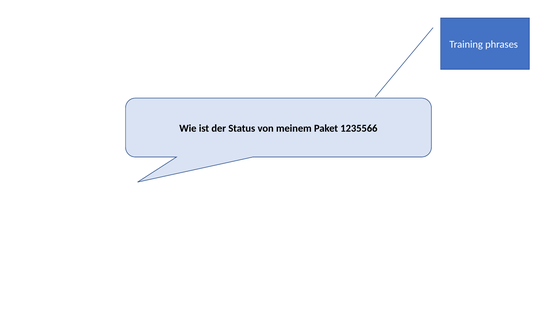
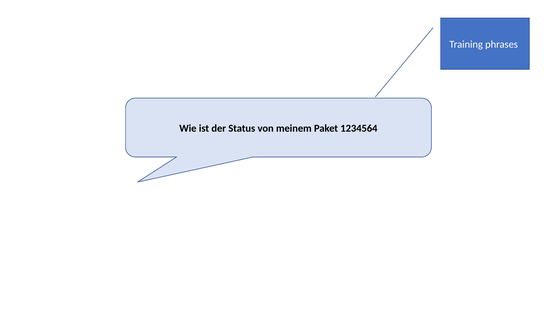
1235566: 1235566 -> 1234564
